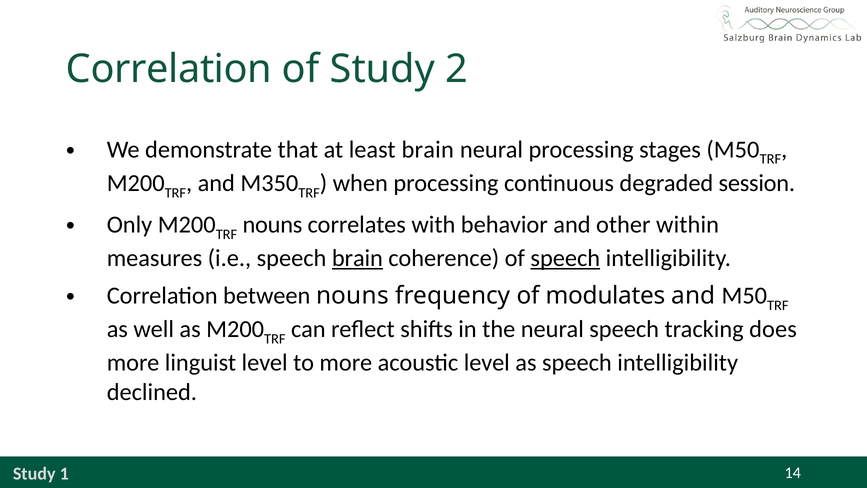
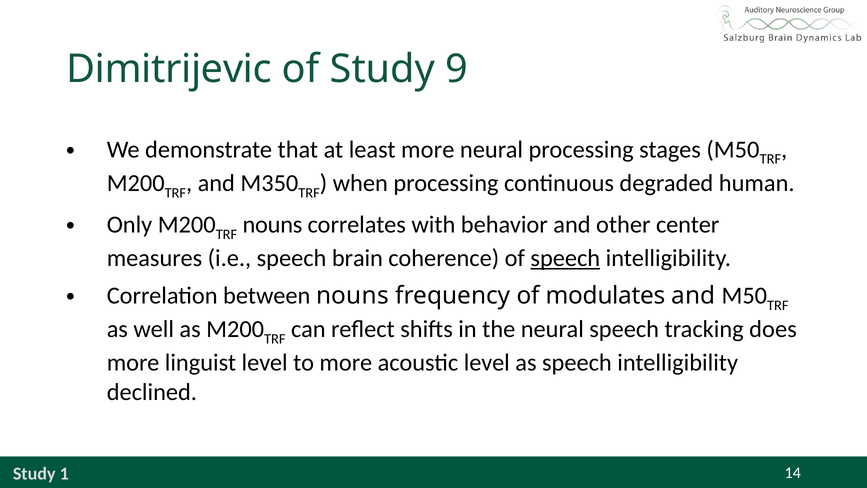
Correlation at (169, 69): Correlation -> Dimitrijevic
2: 2 -> 9
least brain: brain -> more
session: session -> human
within: within -> center
brain at (357, 258) underline: present -> none
